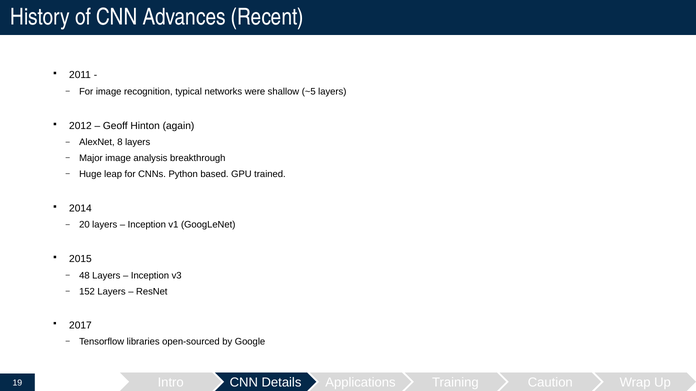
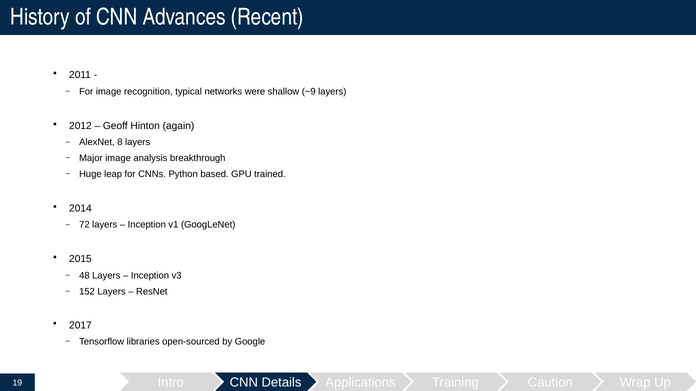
~5: ~5 -> ~9
20: 20 -> 72
